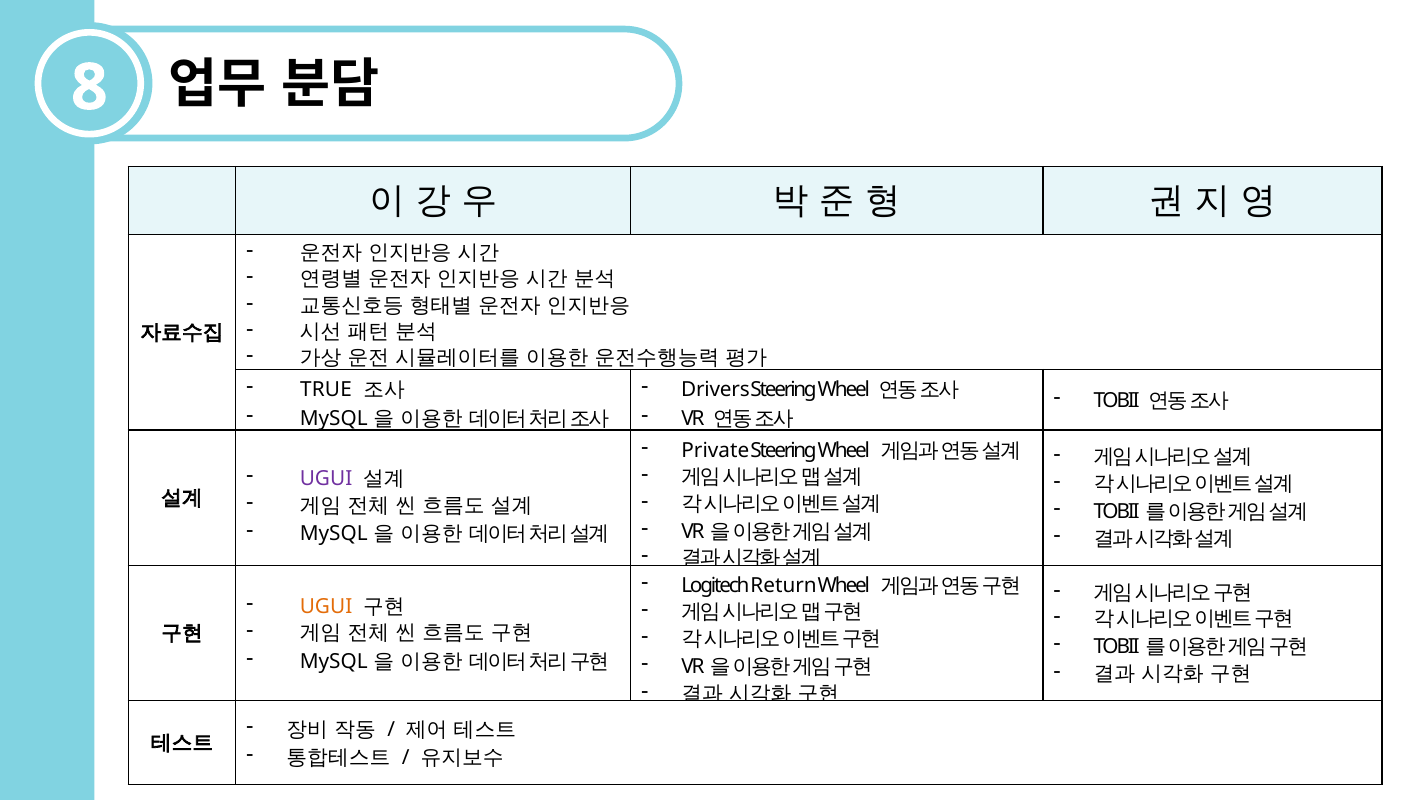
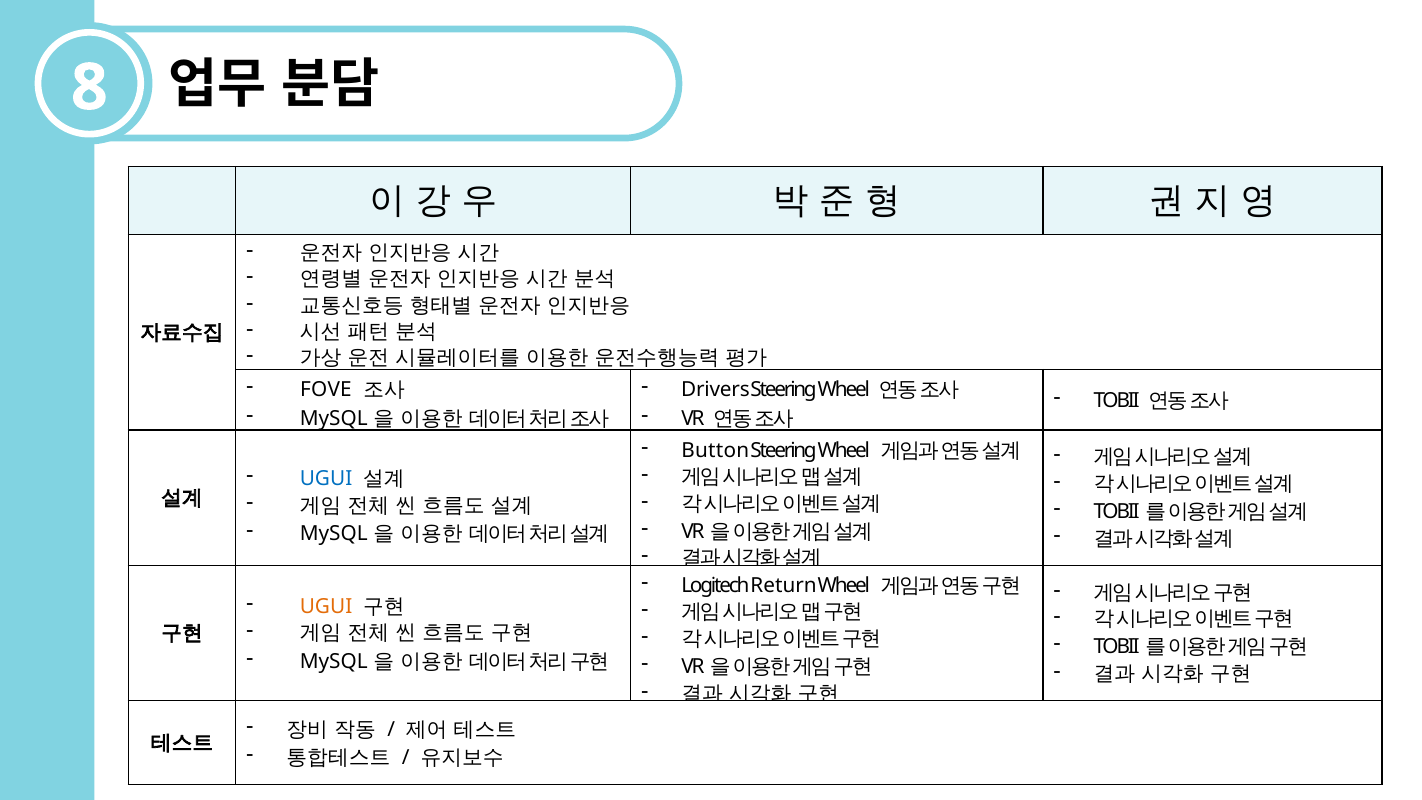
TRUE: TRUE -> FOVE
Private: Private -> Button
UGUI at (326, 479) colour: purple -> blue
